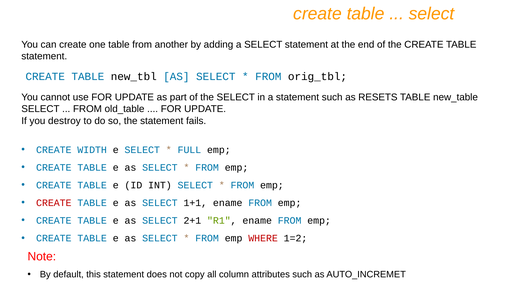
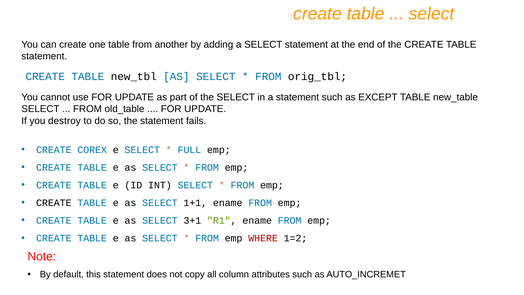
RESETS: RESETS -> EXCEPT
WIDTH: WIDTH -> COREX
CREATE at (54, 203) colour: red -> black
2+1: 2+1 -> 3+1
